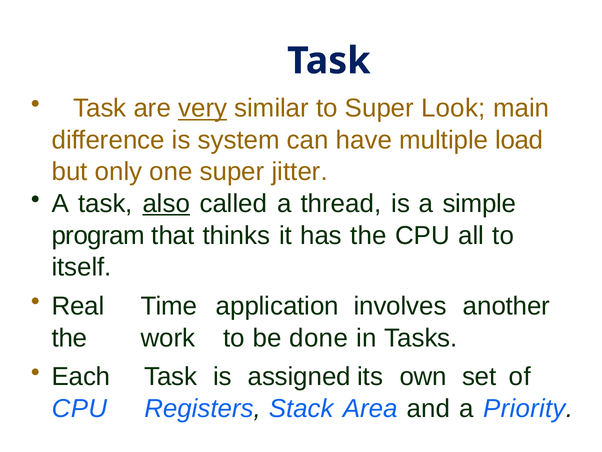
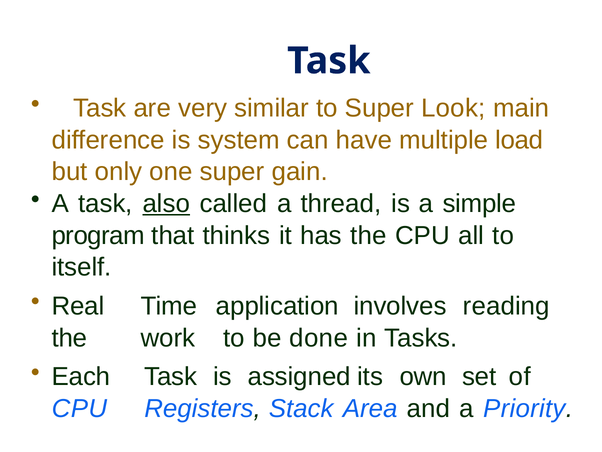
very underline: present -> none
jitter: jitter -> gain
another: another -> reading
